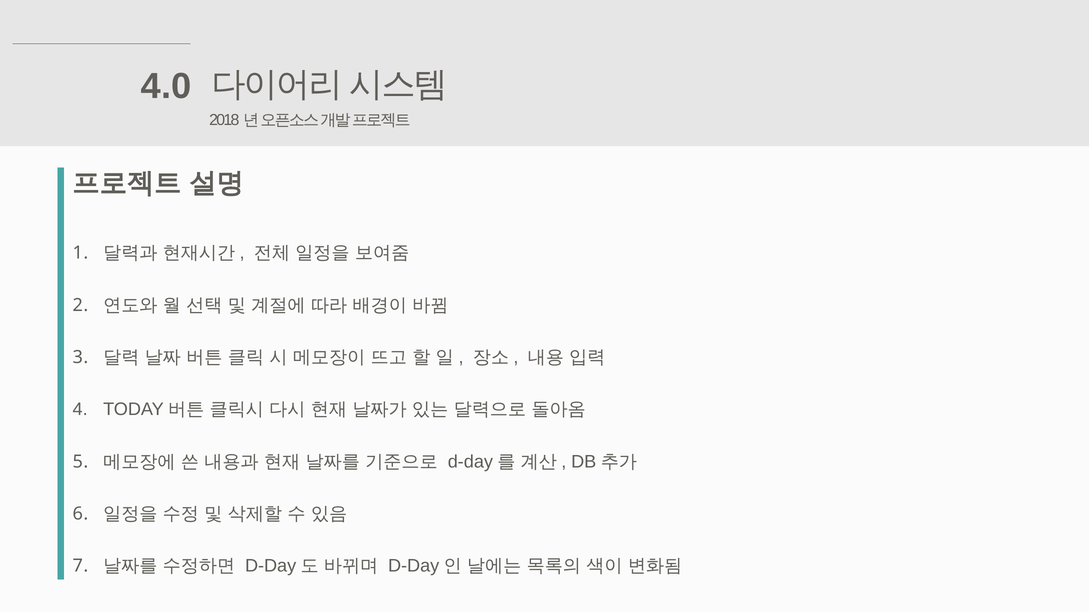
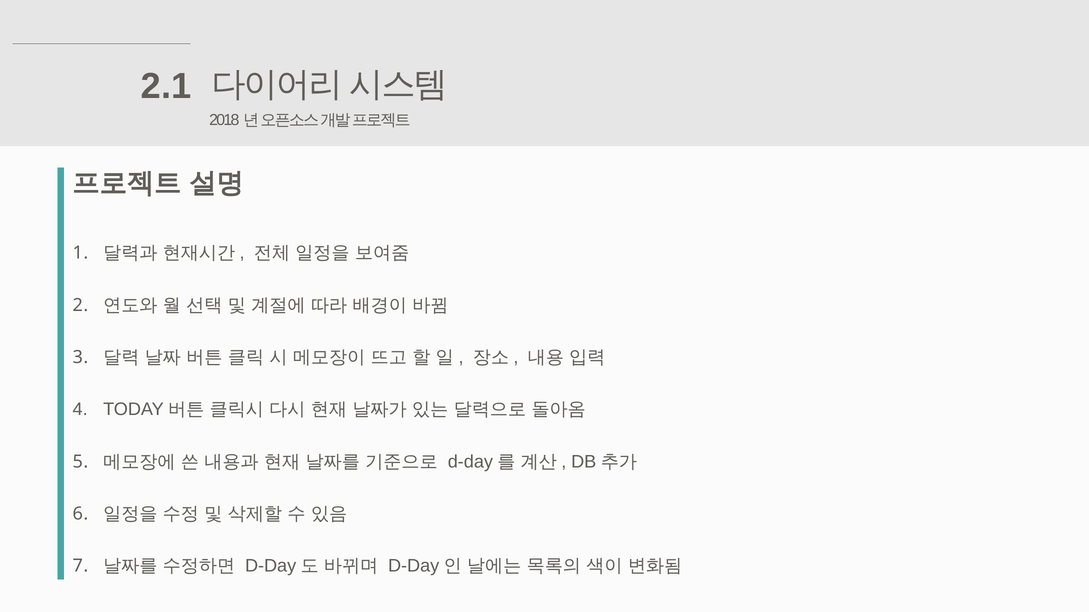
4.0: 4.0 -> 2.1
